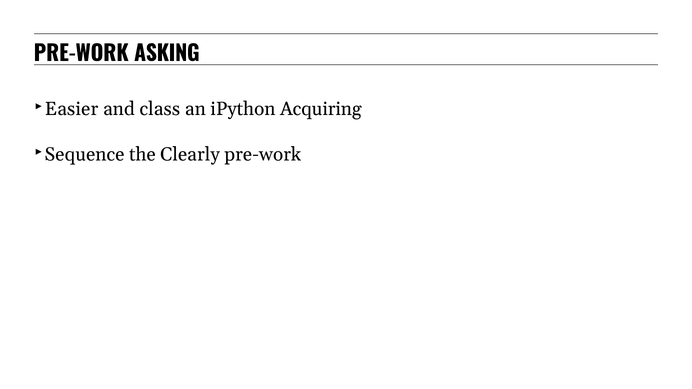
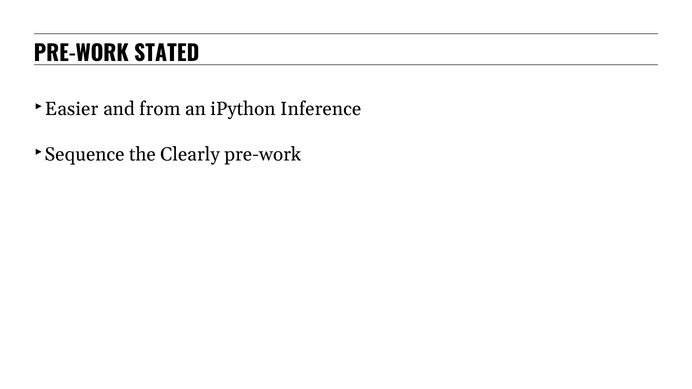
ASKING: ASKING -> STATED
class: class -> from
Acquiring: Acquiring -> Inference
